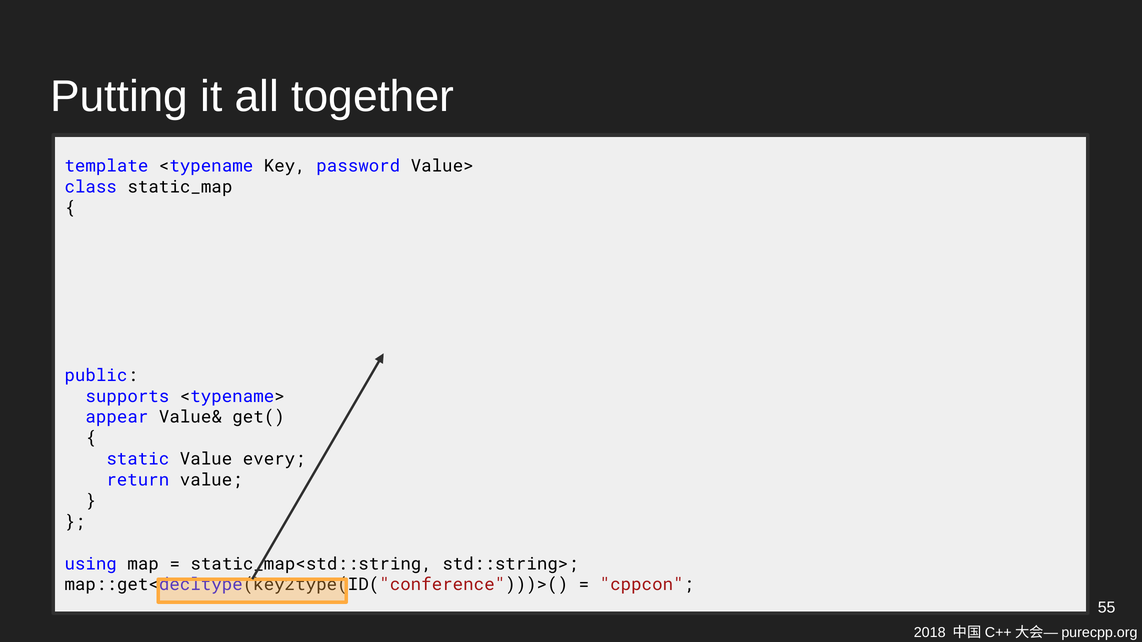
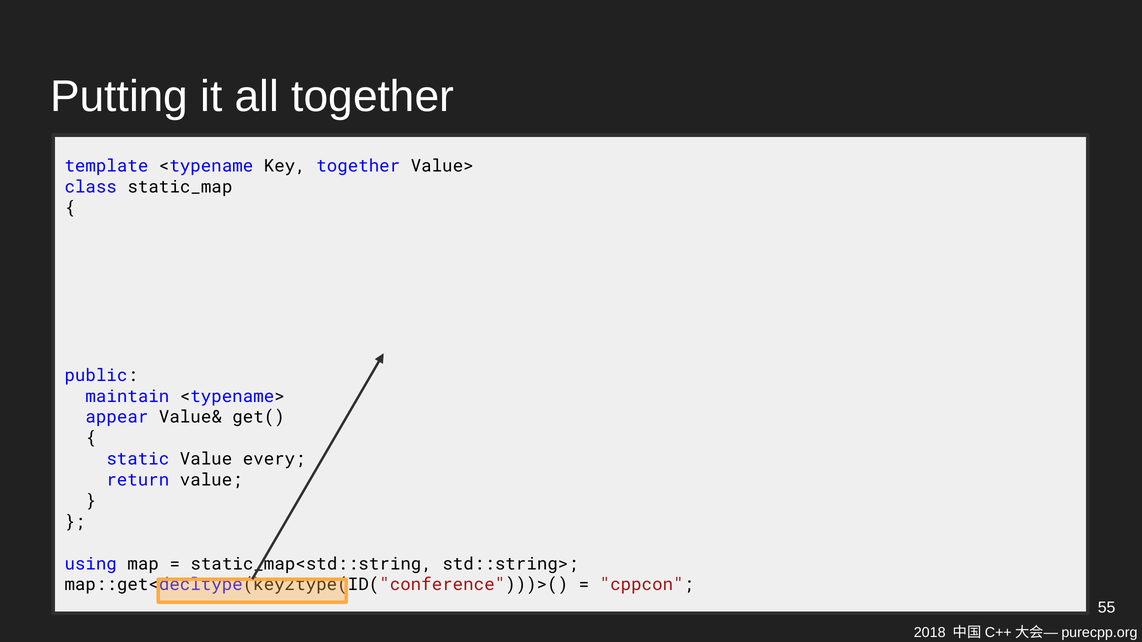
Key password: password -> together
supports: supports -> maintain
